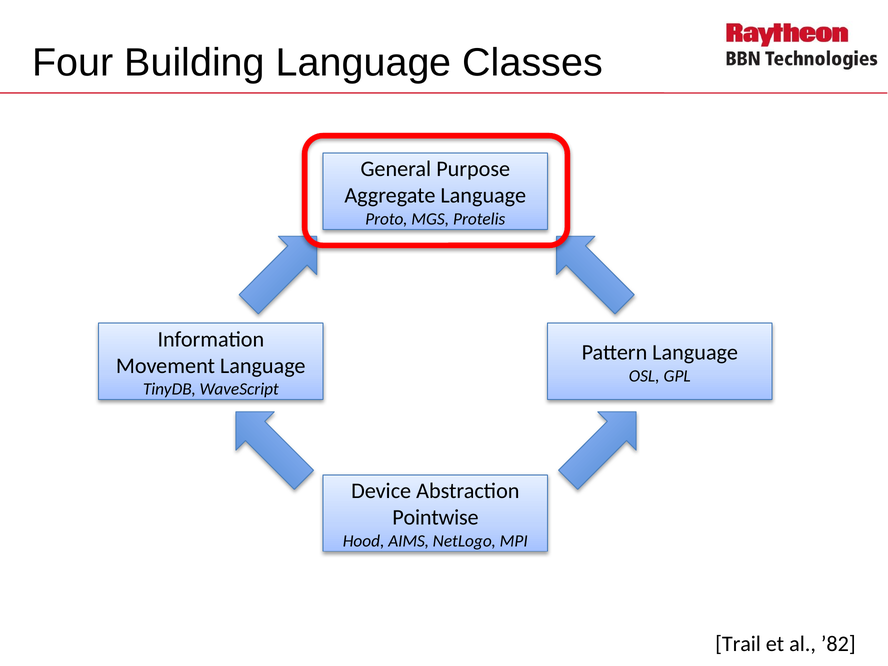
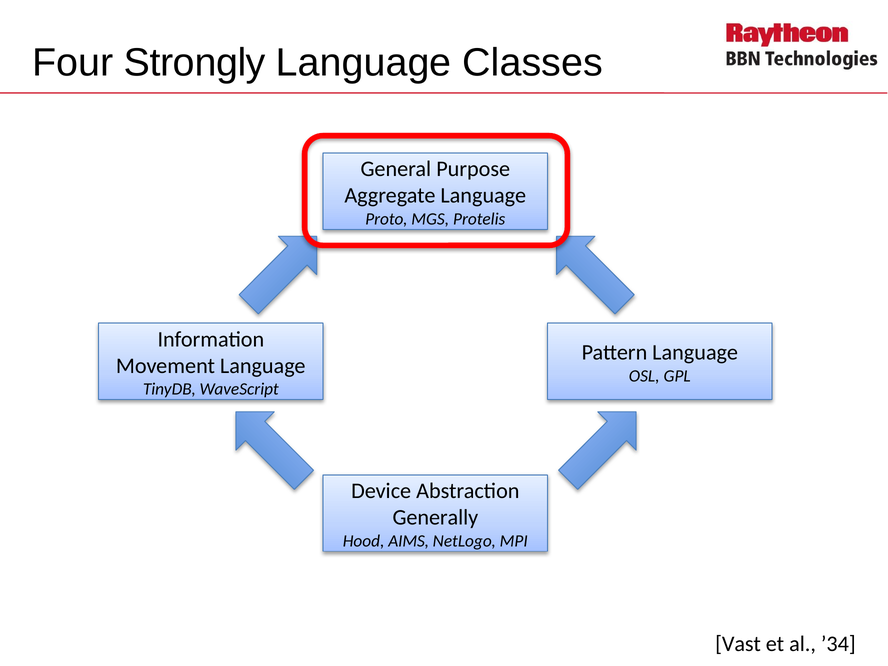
Building: Building -> Strongly
Pointwise: Pointwise -> Generally
Trail: Trail -> Vast
’82: ’82 -> ’34
